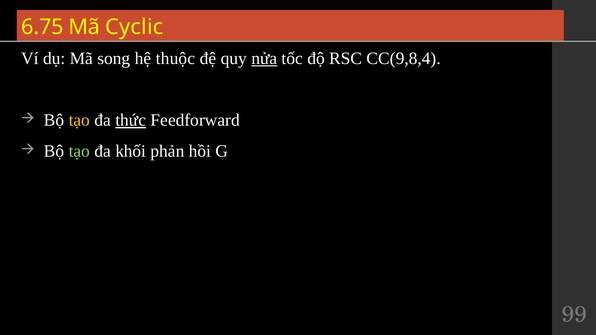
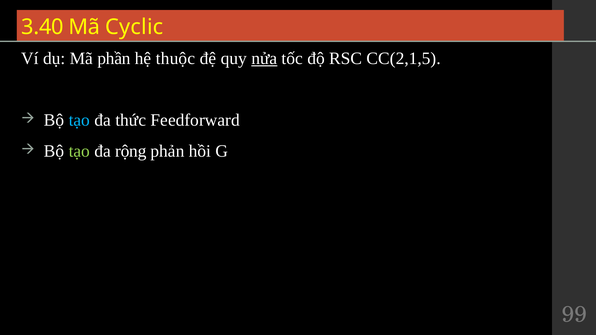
6.75: 6.75 -> 3.40
song: song -> phần
CC(9,8,4: CC(9,8,4 -> CC(2,1,5
tạo at (79, 120) colour: yellow -> light blue
thức underline: present -> none
khối: khối -> rộng
